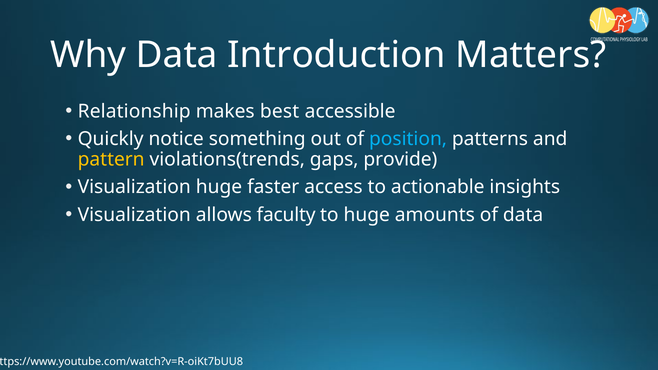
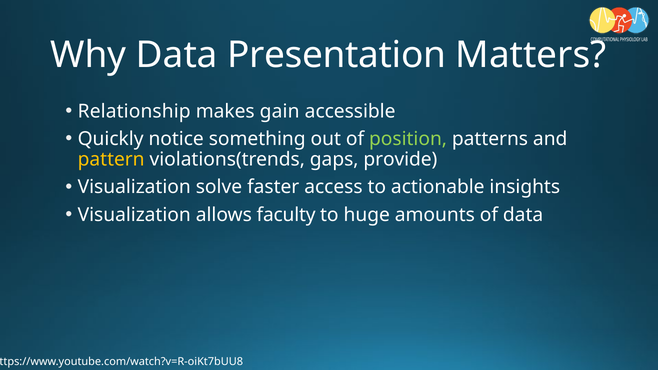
Introduction: Introduction -> Presentation
best: best -> gain
position colour: light blue -> light green
Visualization huge: huge -> solve
